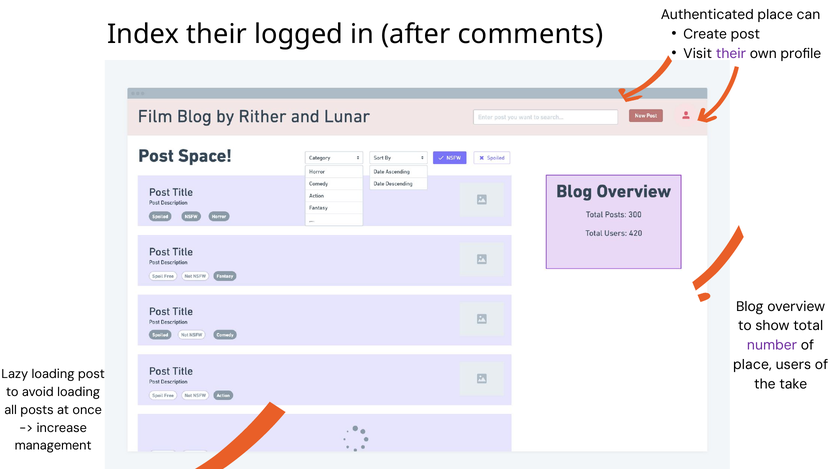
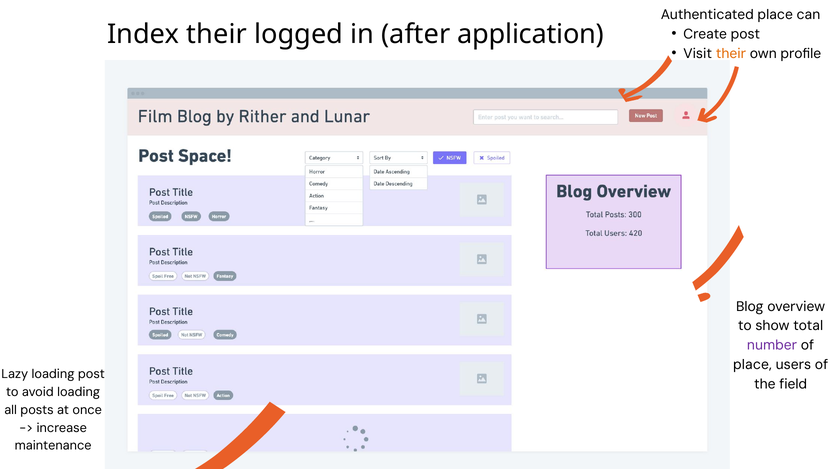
comments: comments -> application
their at (731, 53) colour: purple -> orange
take: take -> field
management: management -> maintenance
